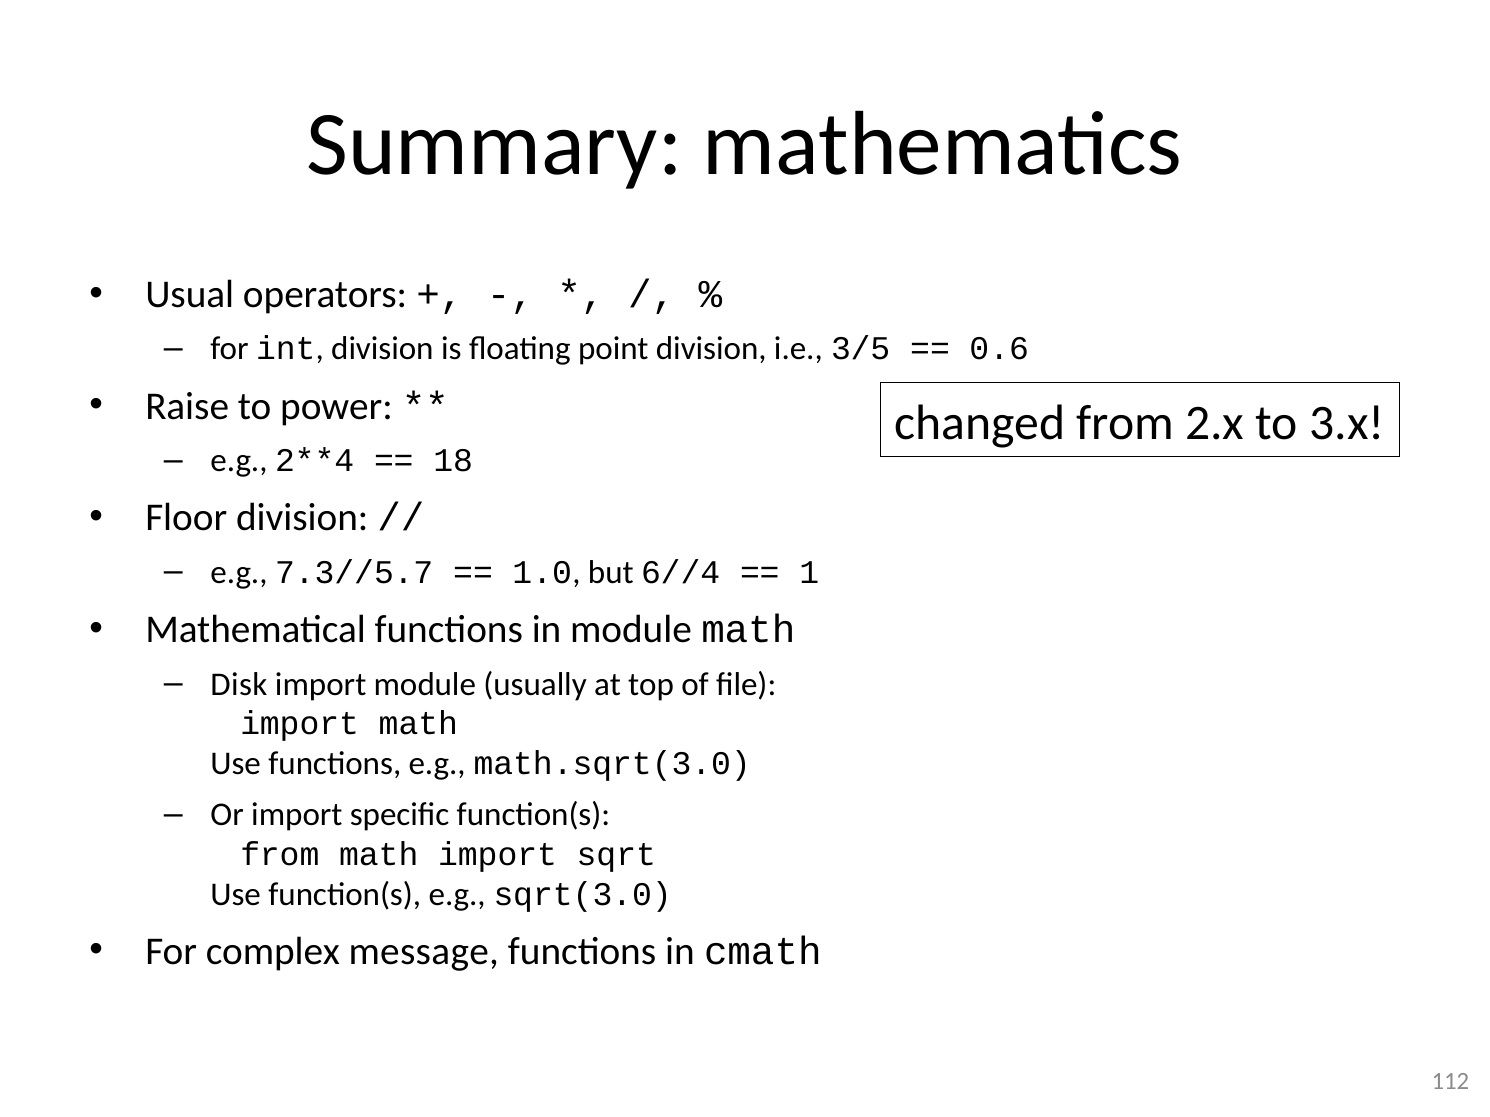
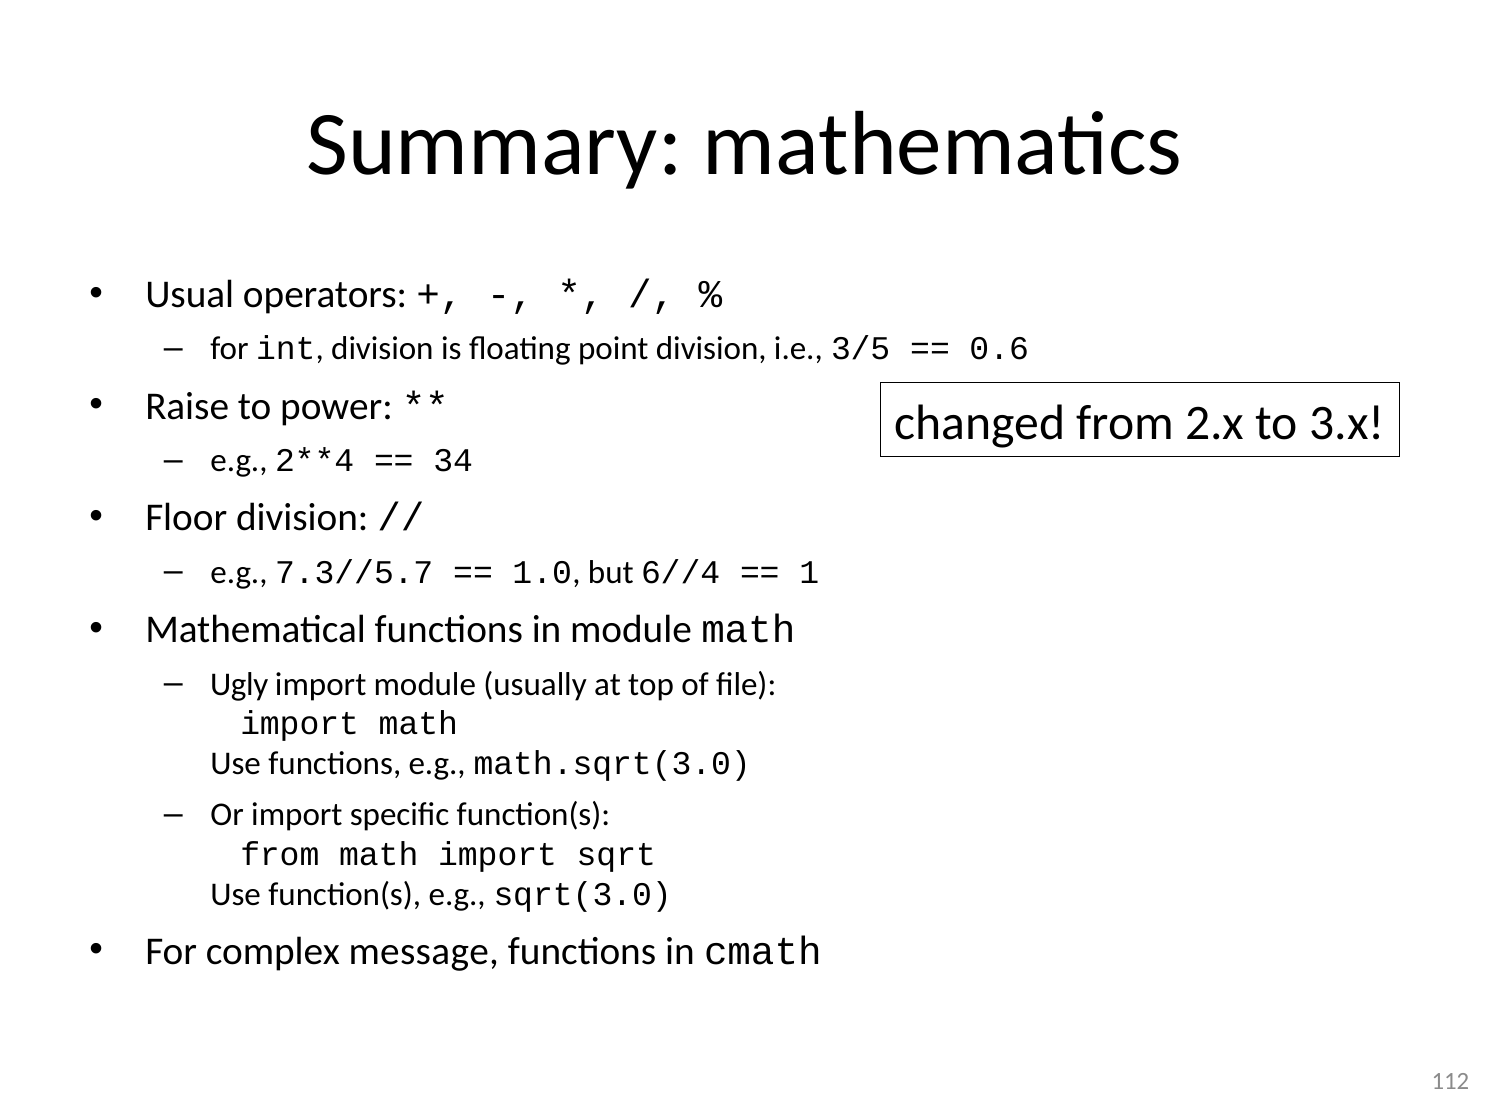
18: 18 -> 34
Disk: Disk -> Ugly
